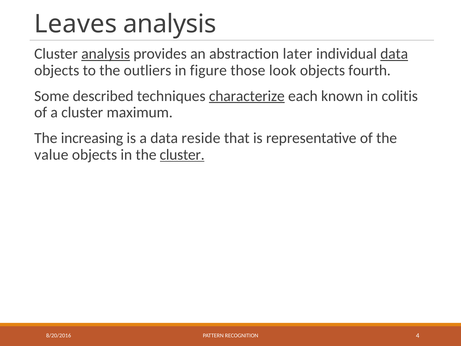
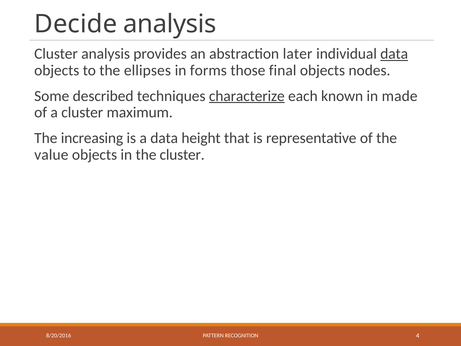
Leaves: Leaves -> Decide
analysis at (106, 54) underline: present -> none
outliers: outliers -> ellipses
figure: figure -> forms
look: look -> final
fourth: fourth -> nodes
colitis: colitis -> made
reside: reside -> height
cluster at (182, 155) underline: present -> none
